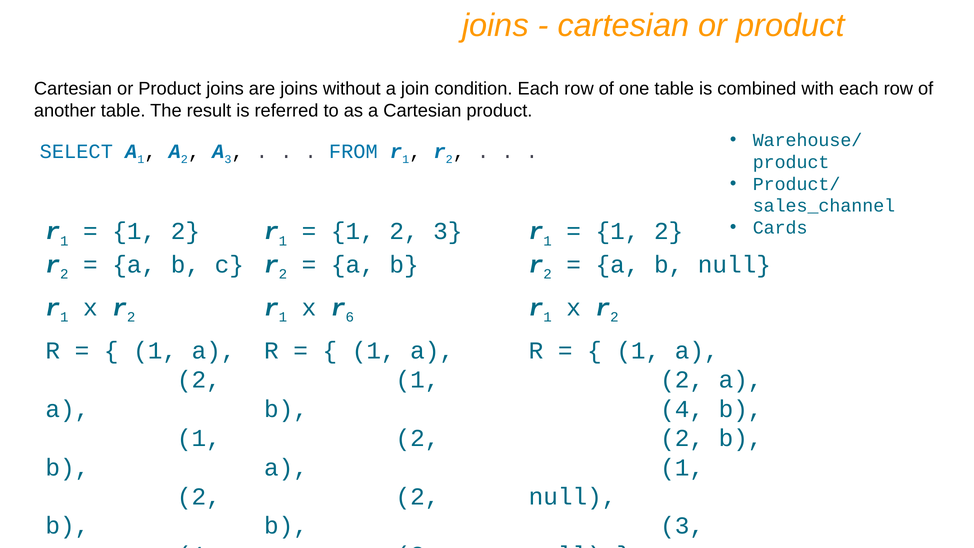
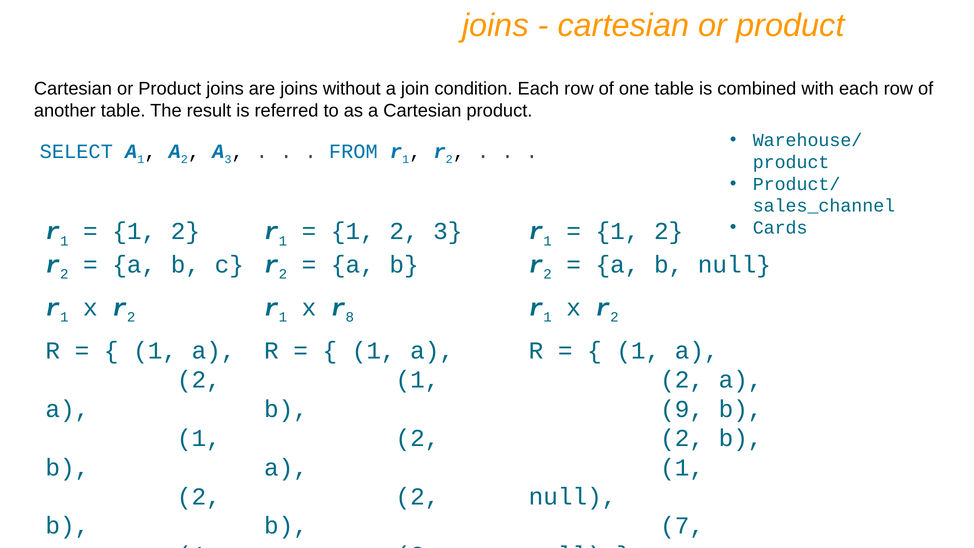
6: 6 -> 8
4 at (682, 409): 4 -> 9
3 at (682, 526): 3 -> 7
